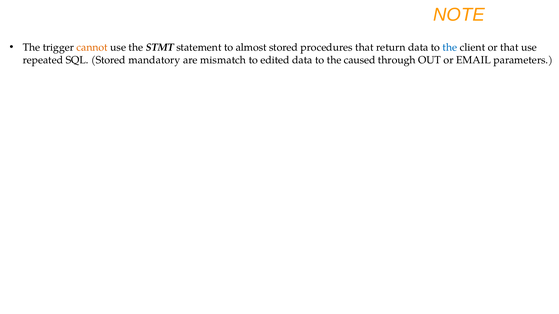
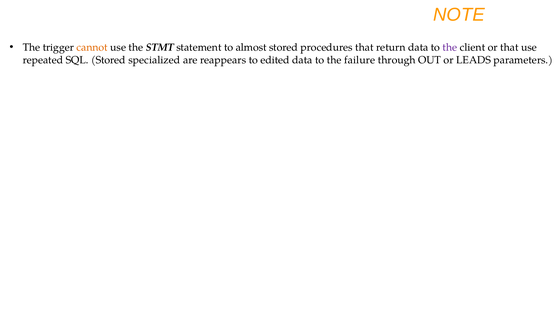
the at (450, 47) colour: blue -> purple
mandatory: mandatory -> specialized
mismatch: mismatch -> reappears
caused: caused -> failure
EMAIL: EMAIL -> LEADS
